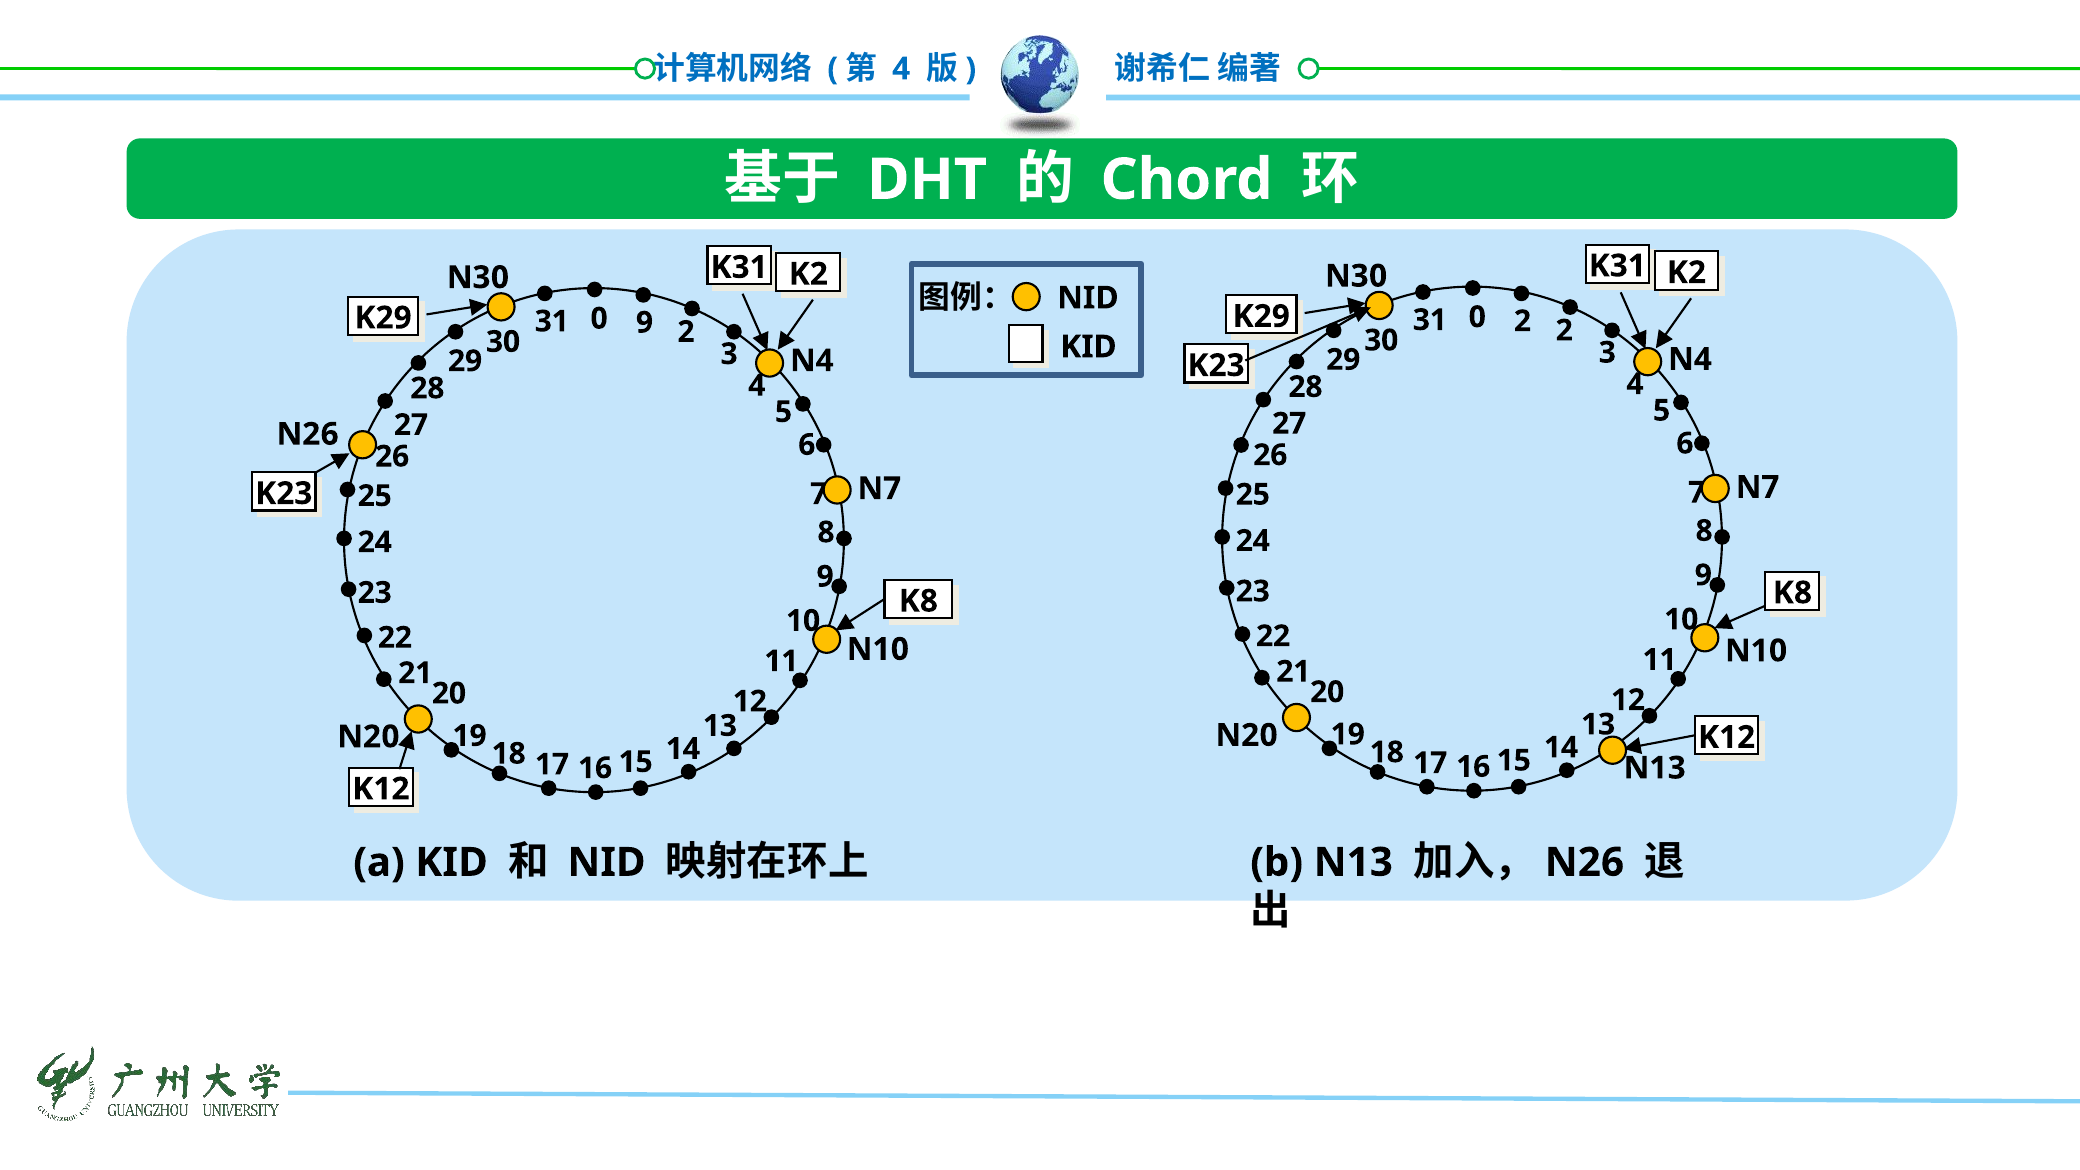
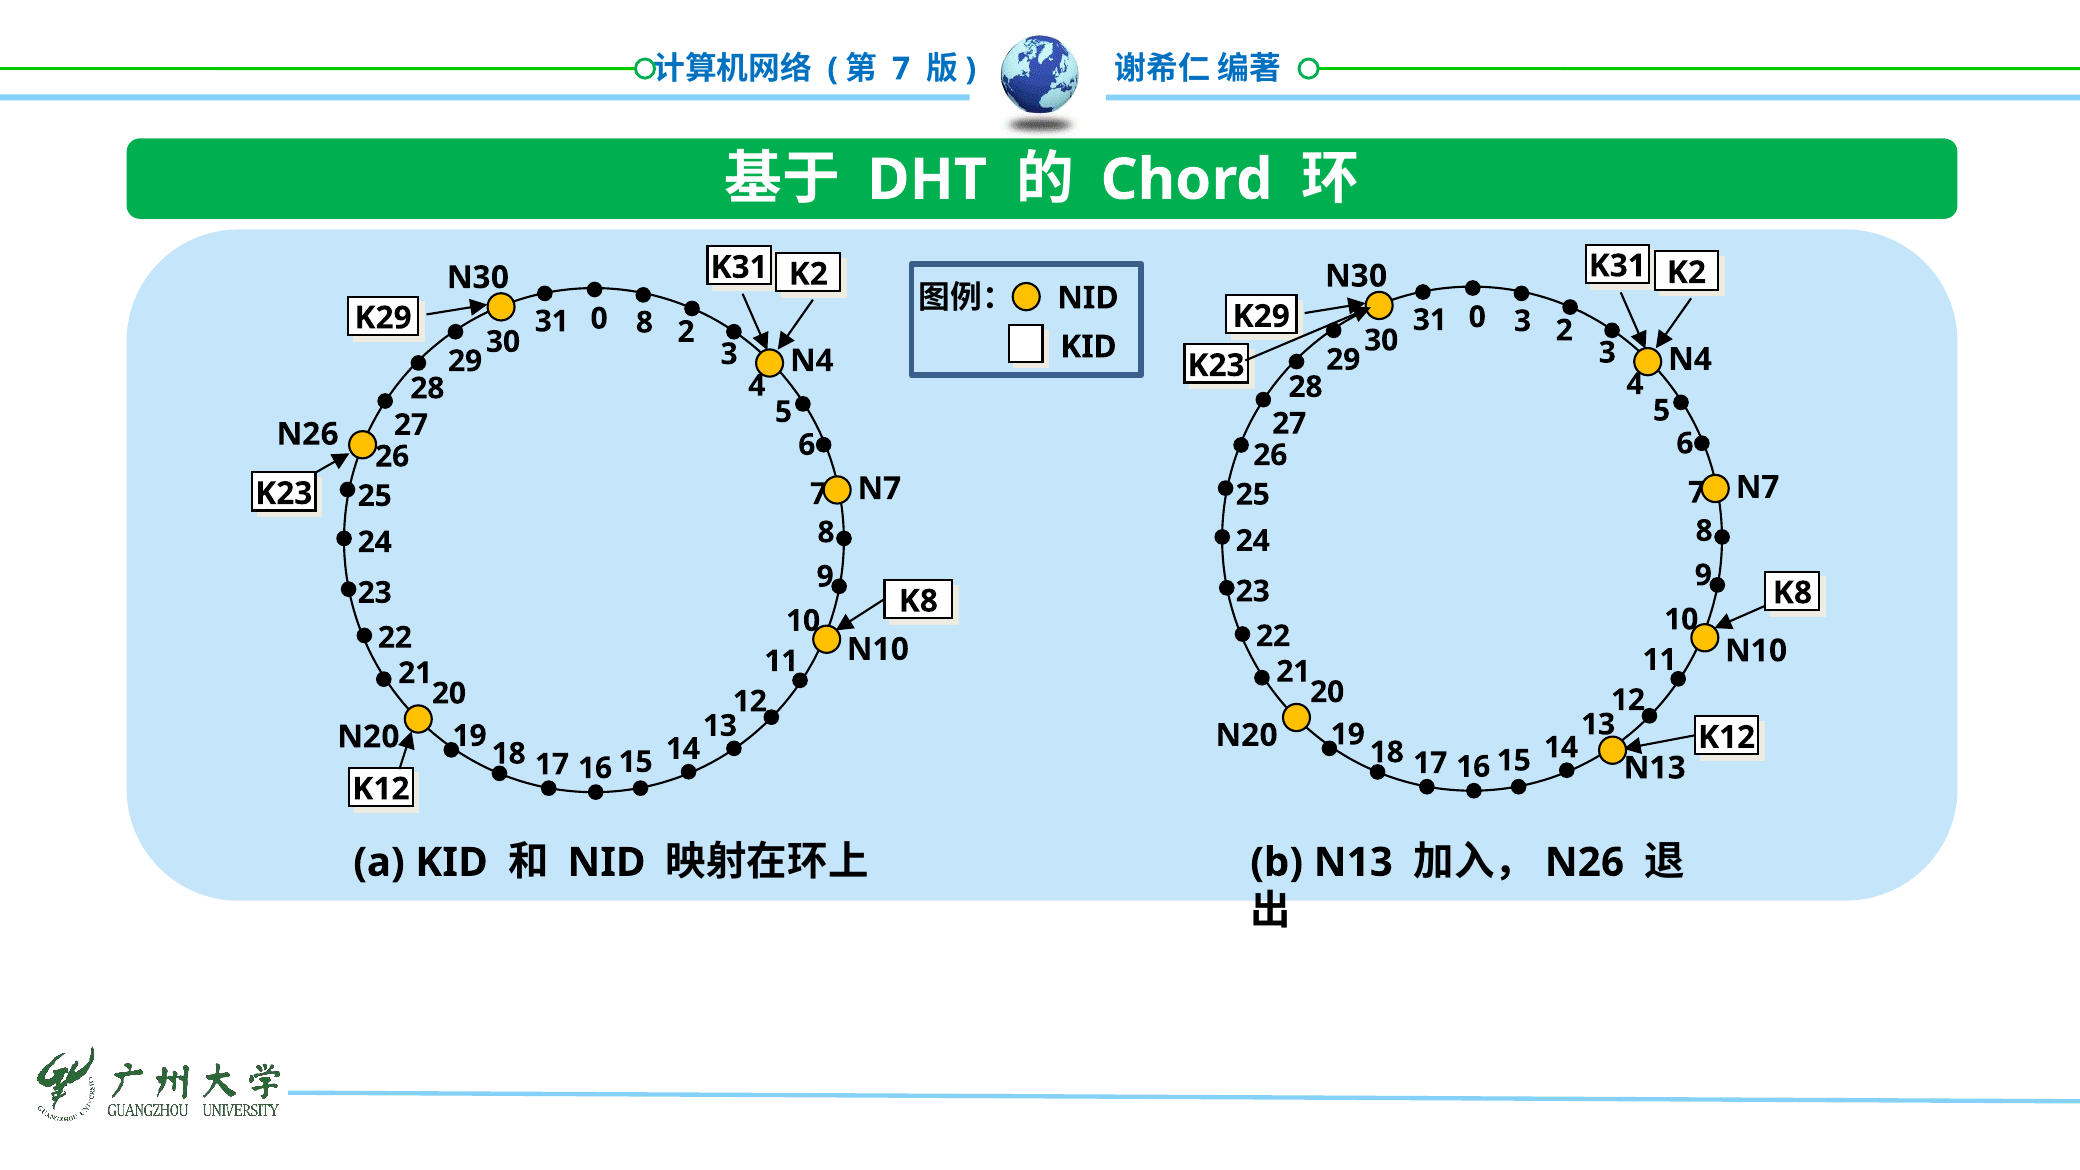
4 at (901, 69): 4 -> 7
0 2: 2 -> 3
0 9: 9 -> 8
